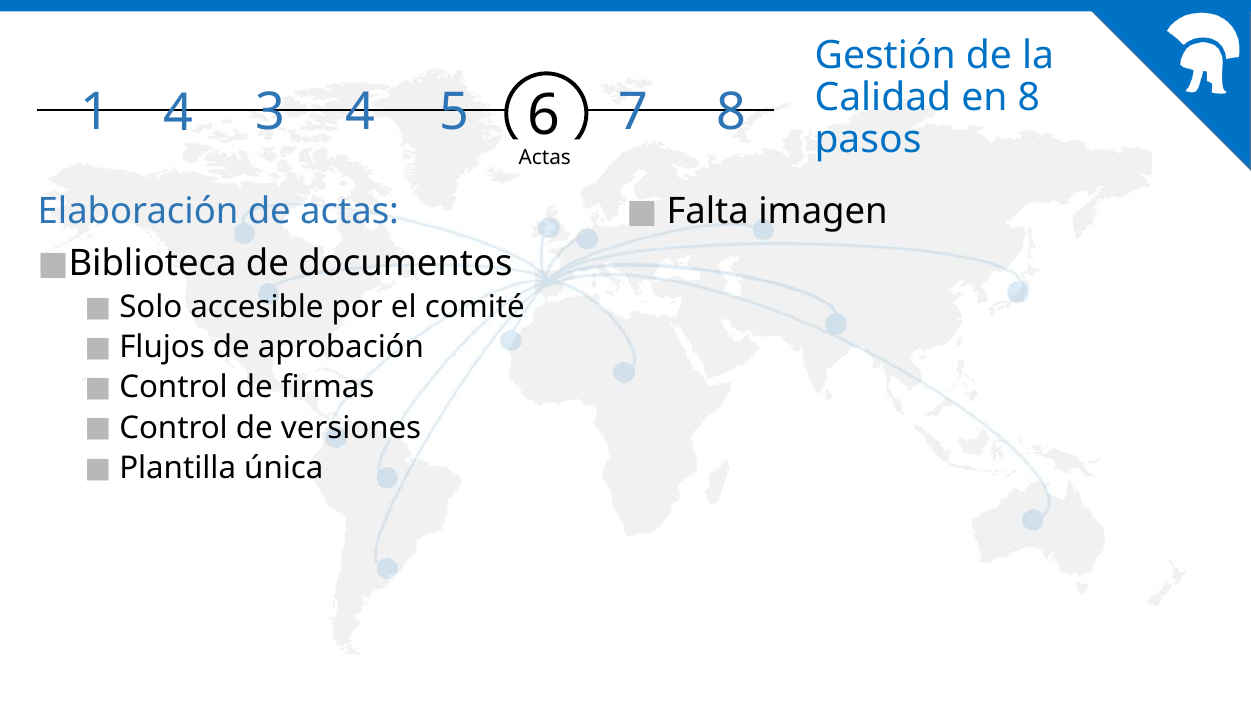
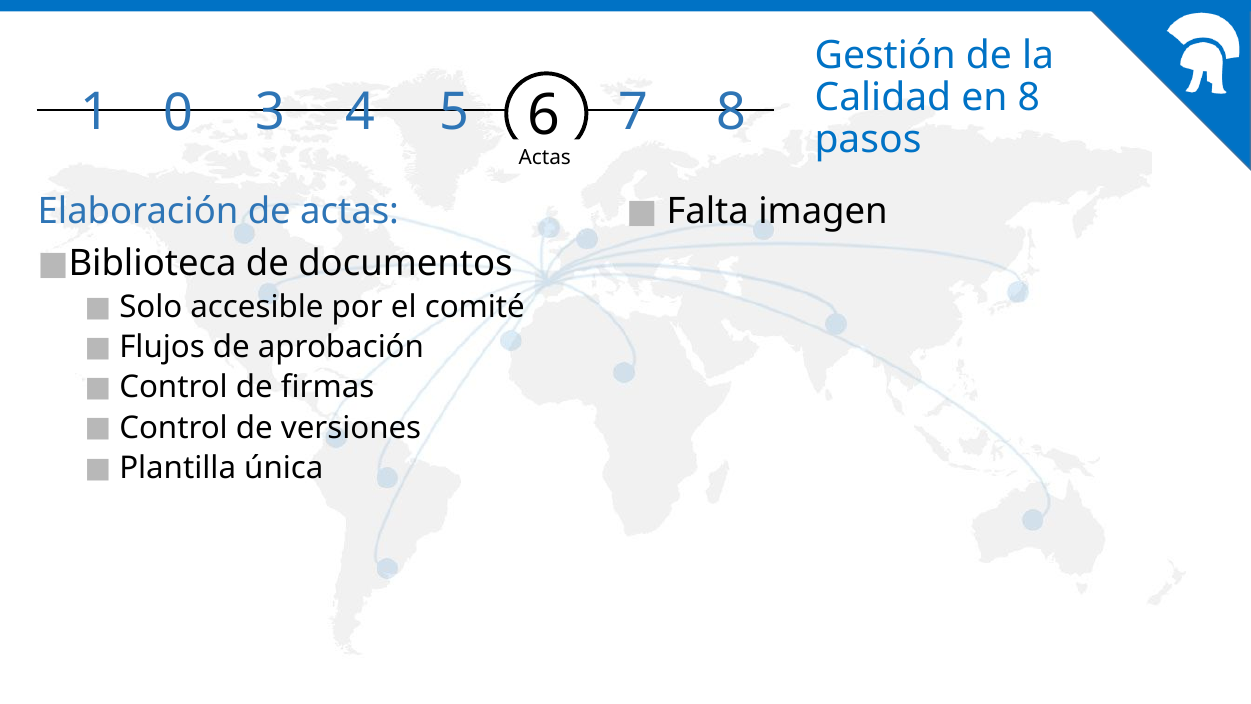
1 4: 4 -> 0
